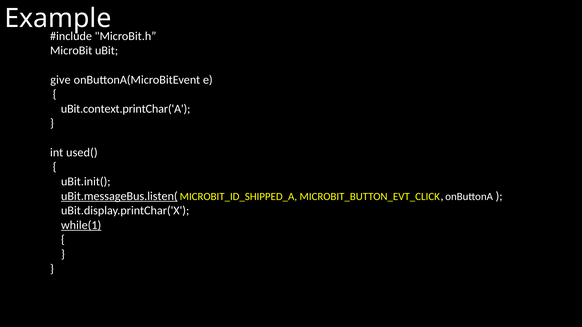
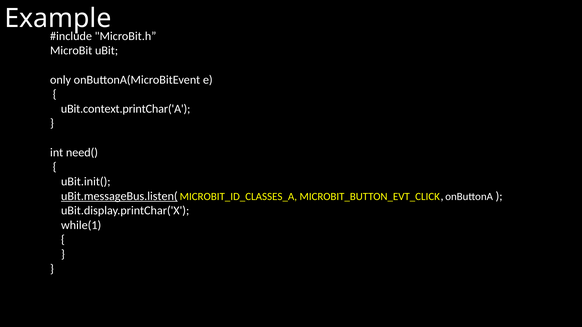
give: give -> only
used(: used( -> need(
MICROBIT_ID_SHIPPED_A: MICROBIT_ID_SHIPPED_A -> MICROBIT_ID_CLASSES_A
while(1 underline: present -> none
